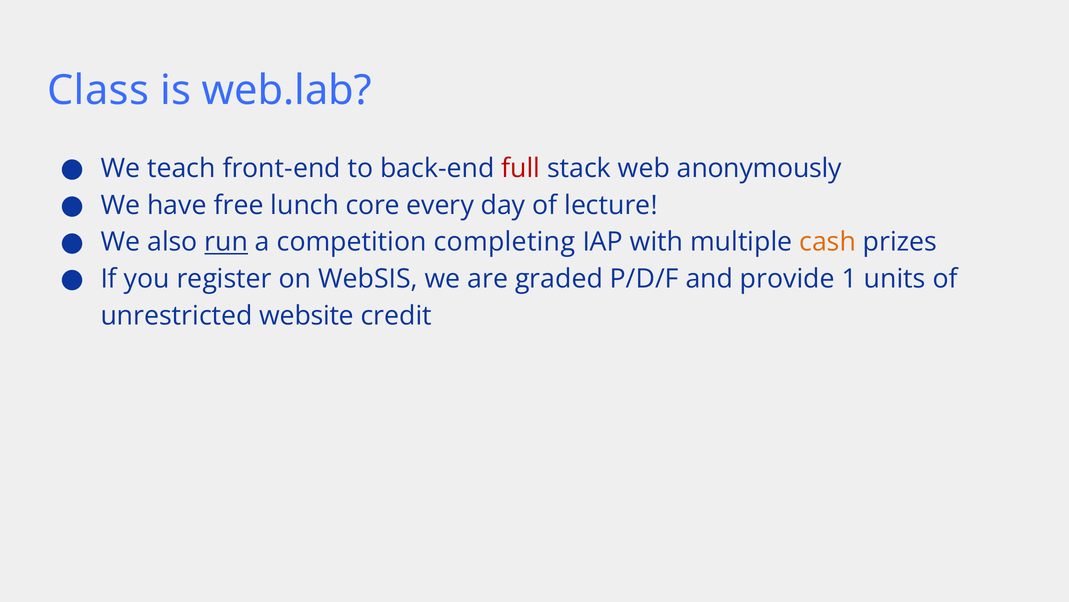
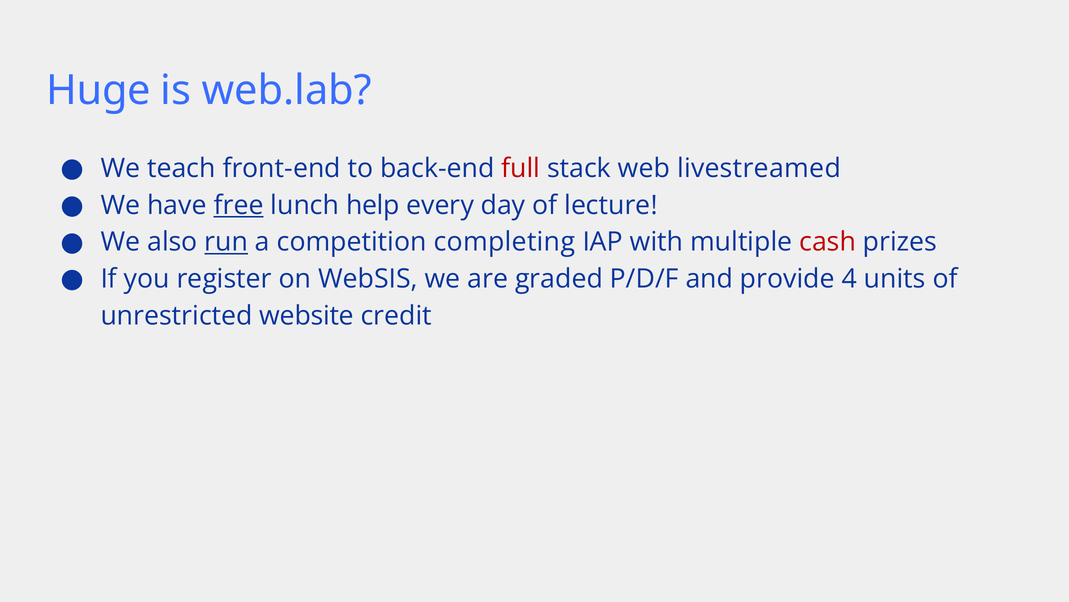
Class: Class -> Huge
anonymously: anonymously -> livestreamed
free underline: none -> present
core: core -> help
cash colour: orange -> red
1: 1 -> 4
